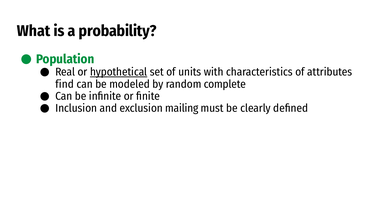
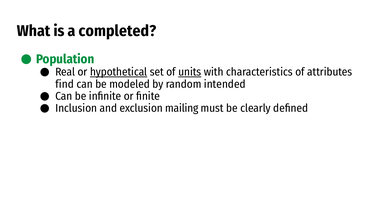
probability: probability -> completed
units underline: none -> present
complete: complete -> intended
